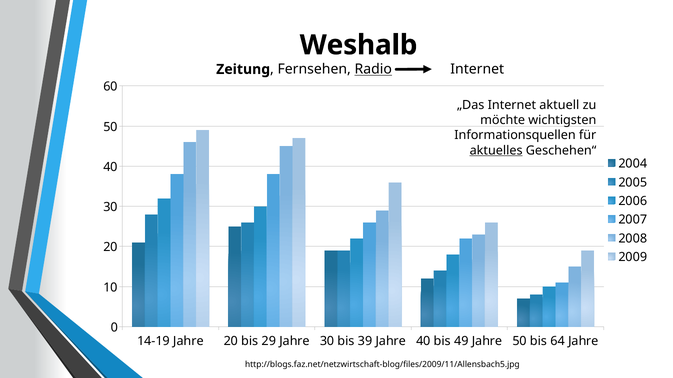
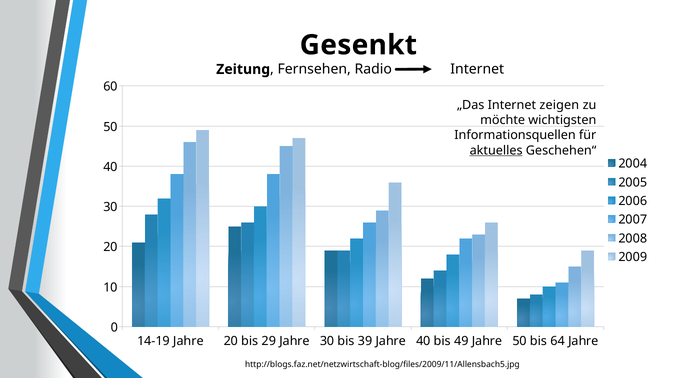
Weshalb: Weshalb -> Gesenkt
Radio underline: present -> none
aktuell: aktuell -> zeigen
